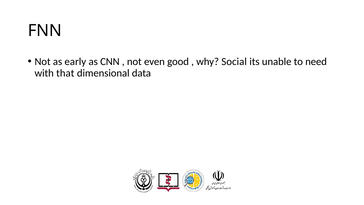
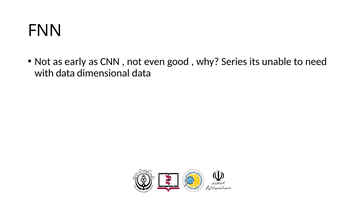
Social: Social -> Series
with that: that -> data
